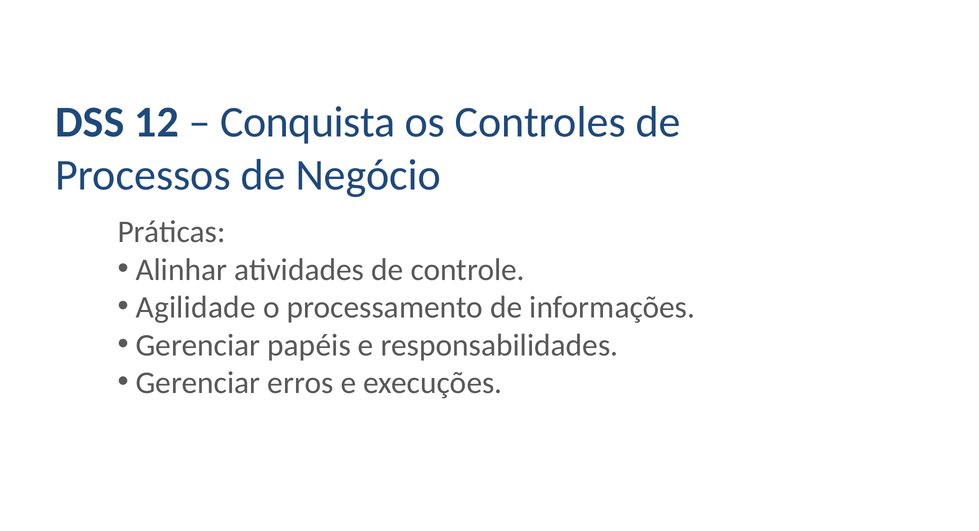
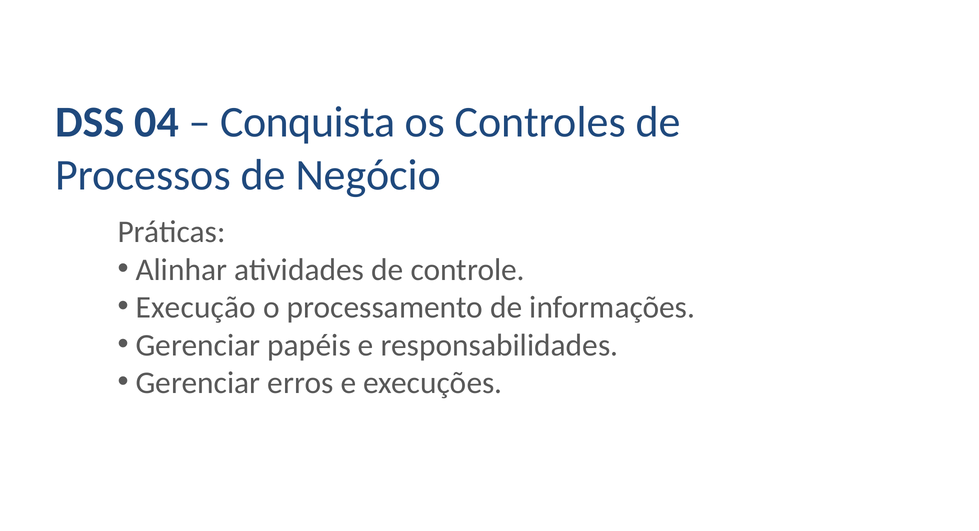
12: 12 -> 04
Agilidade: Agilidade -> Execução
